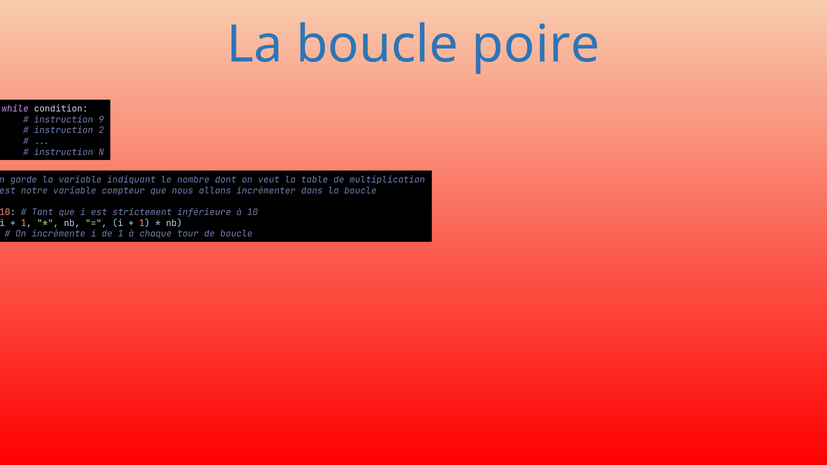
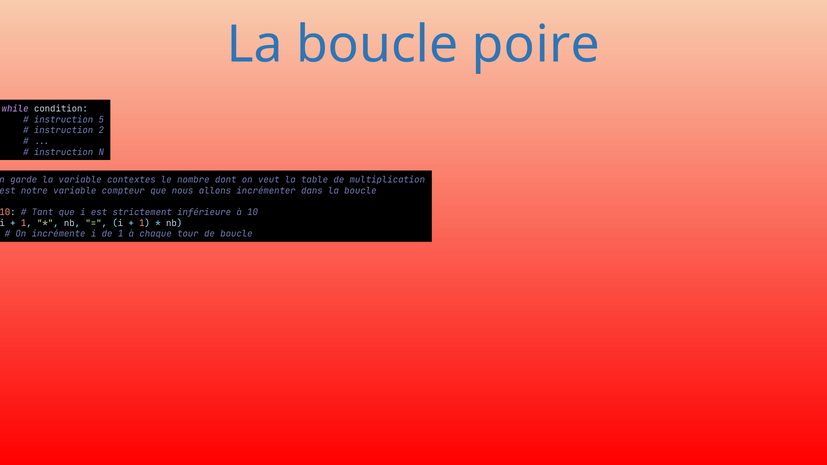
9: 9 -> 5
indiquant: indiquant -> contextes
